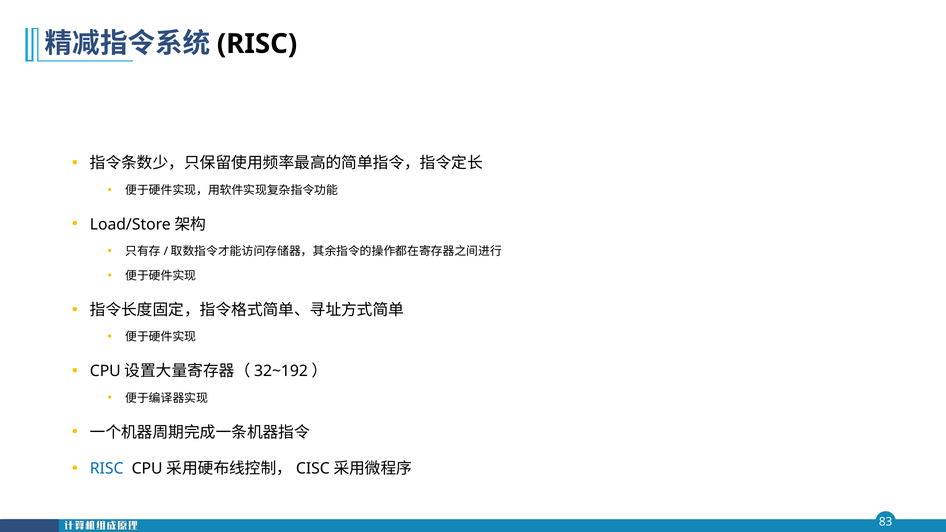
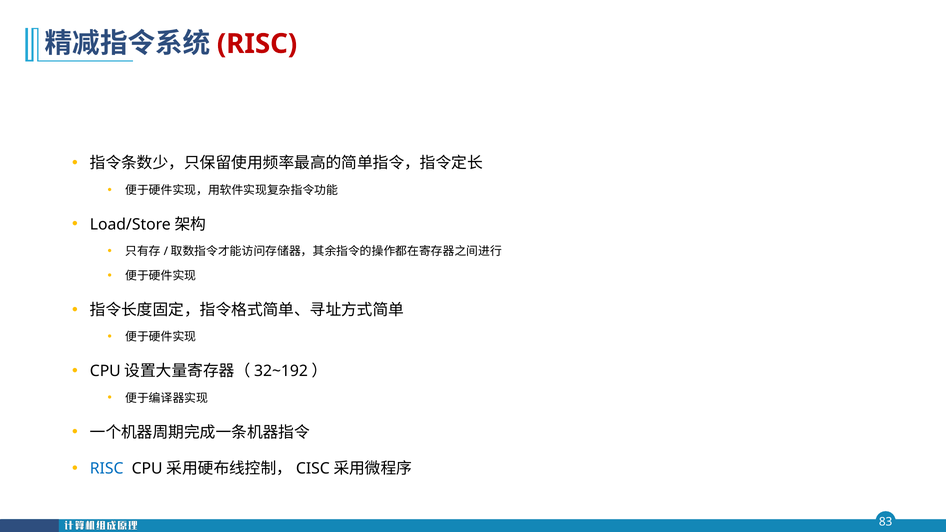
RISC at (257, 44) colour: black -> red
